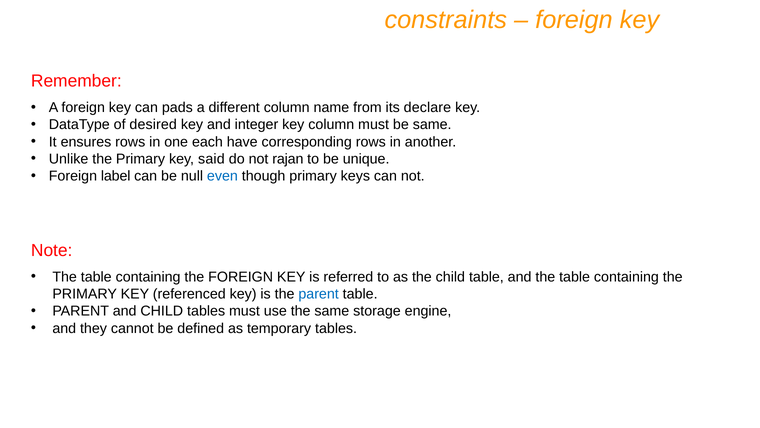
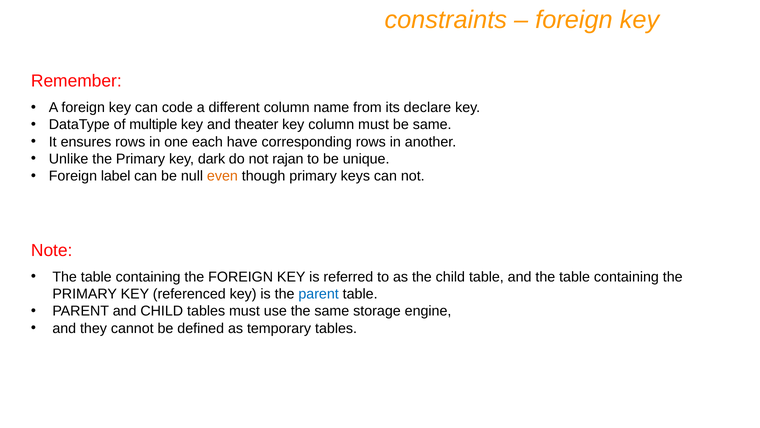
pads: pads -> code
desired: desired -> multiple
integer: integer -> theater
said: said -> dark
even colour: blue -> orange
